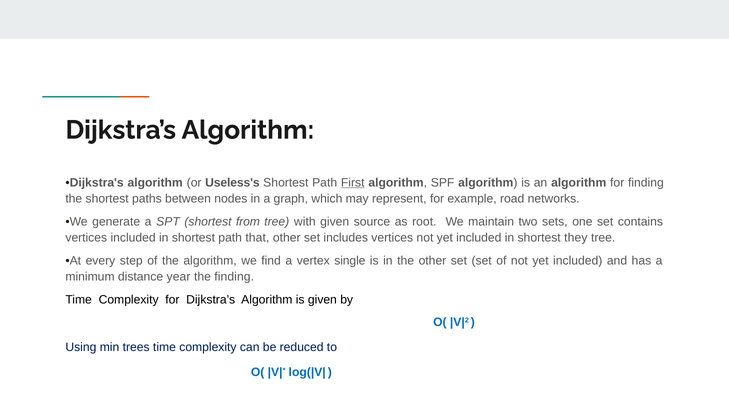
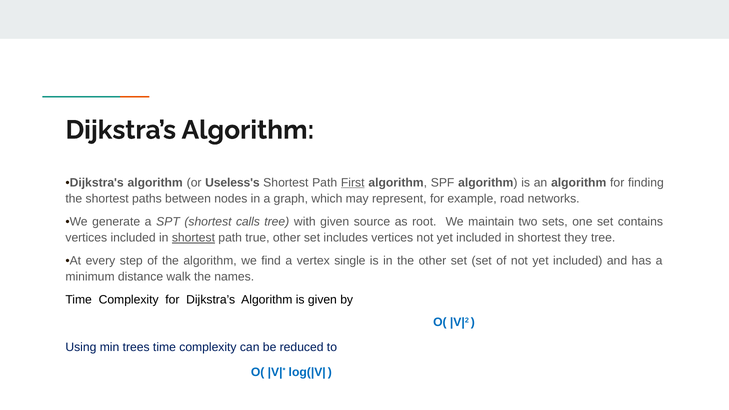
from: from -> calls
shortest at (193, 238) underline: none -> present
that: that -> true
year: year -> walk
the finding: finding -> names
